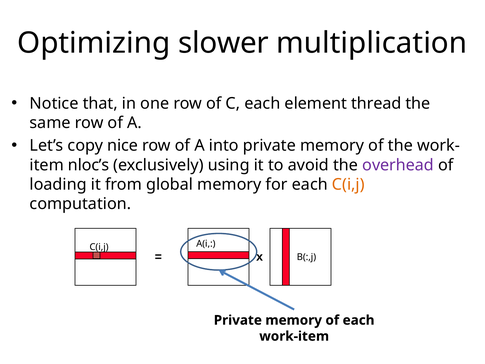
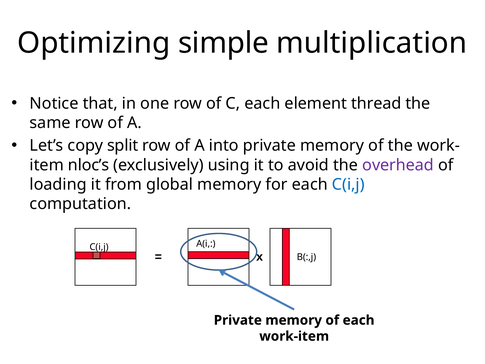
slower: slower -> simple
nice: nice -> split
C(i,j at (348, 184) colour: orange -> blue
